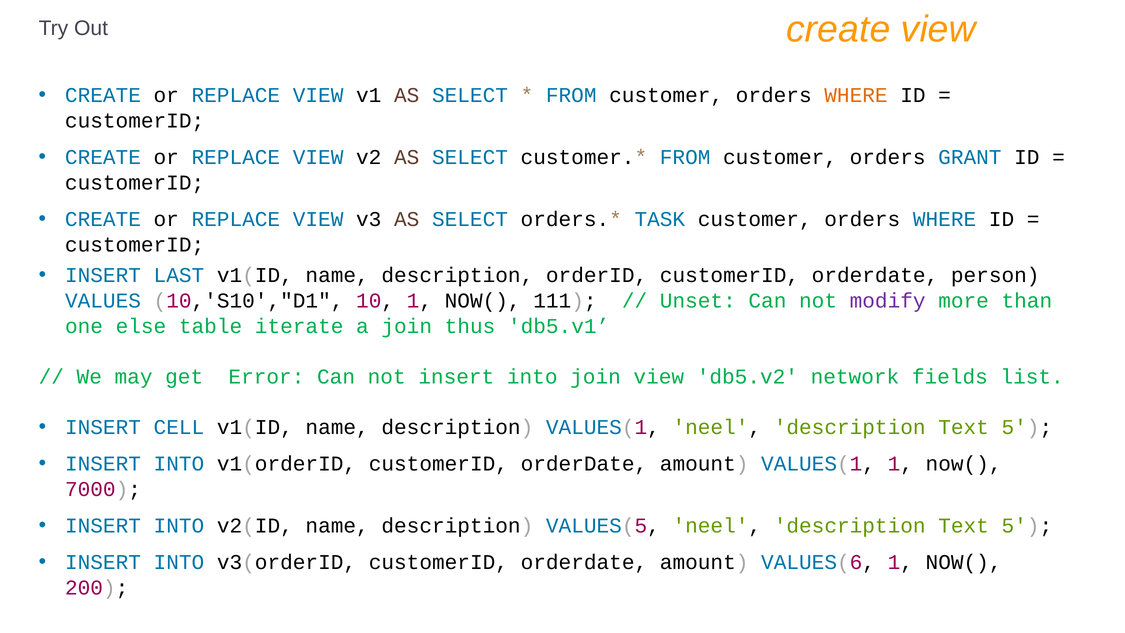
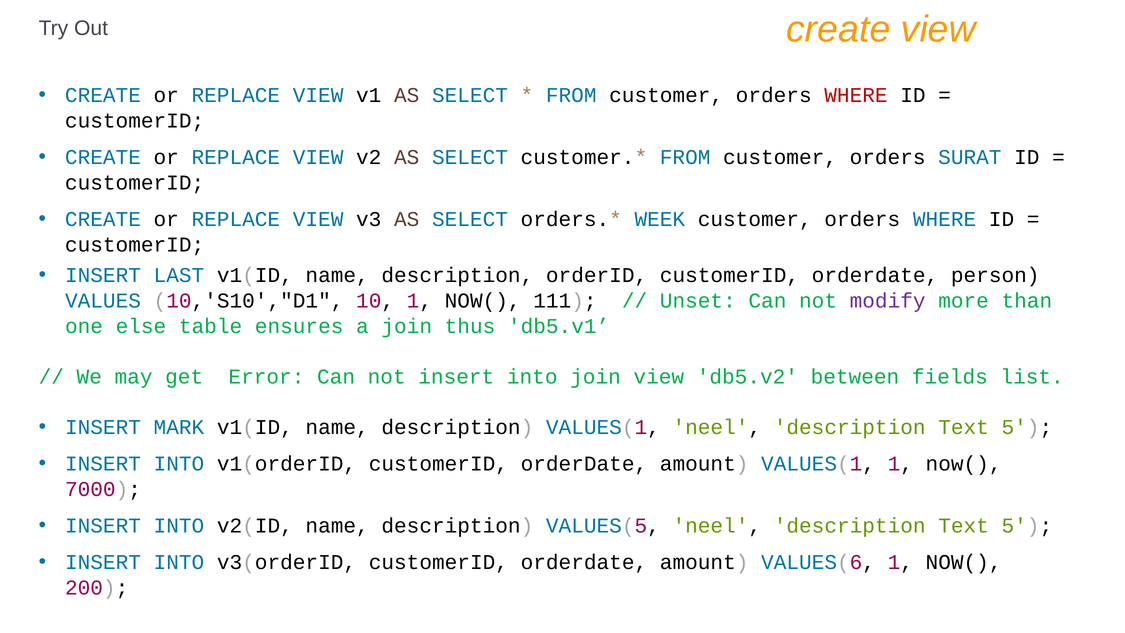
WHERE at (856, 95) colour: orange -> red
GRANT: GRANT -> SURAT
TASK: TASK -> WEEK
iterate: iterate -> ensures
network: network -> between
CELL: CELL -> MARK
